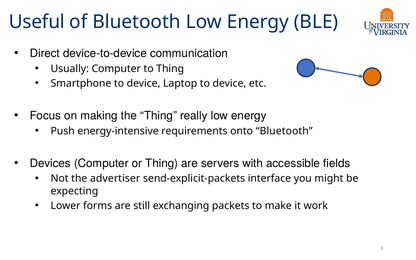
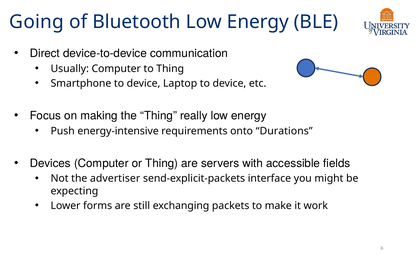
Useful: Useful -> Going
onto Bluetooth: Bluetooth -> Durations
